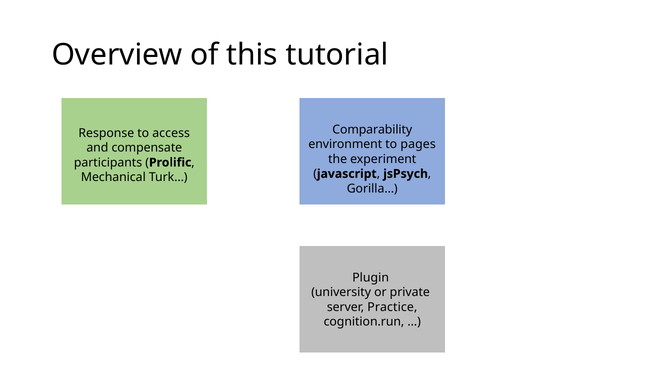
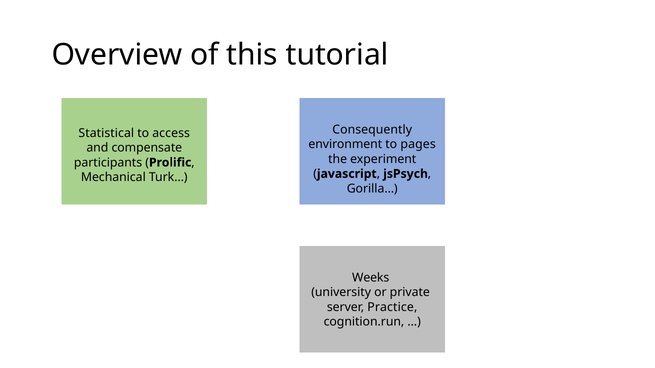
Comparability: Comparability -> Consequently
Response: Response -> Statistical
Plugin: Plugin -> Weeks
